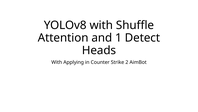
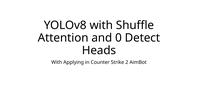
1: 1 -> 0
